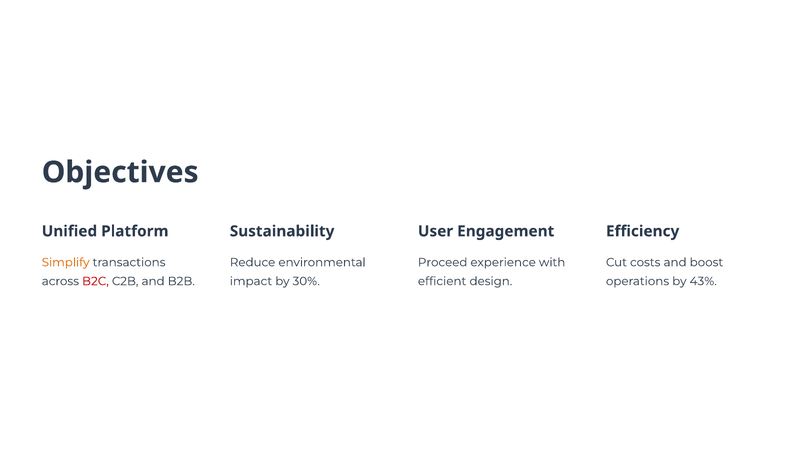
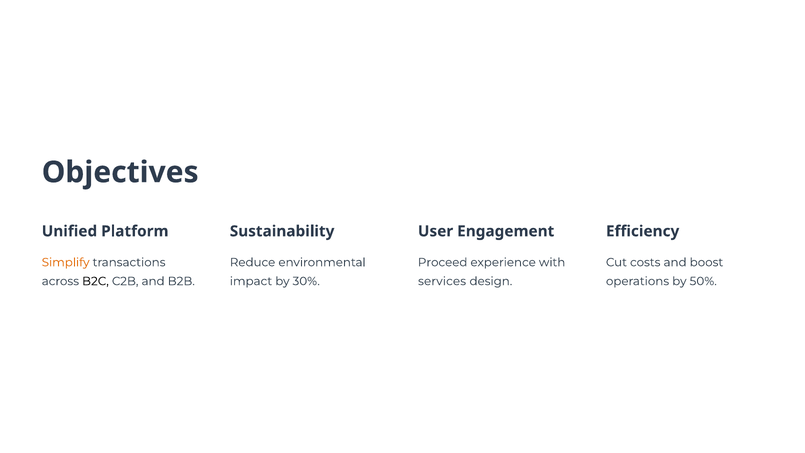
B2C colour: red -> black
efficient: efficient -> services
43%: 43% -> 50%
